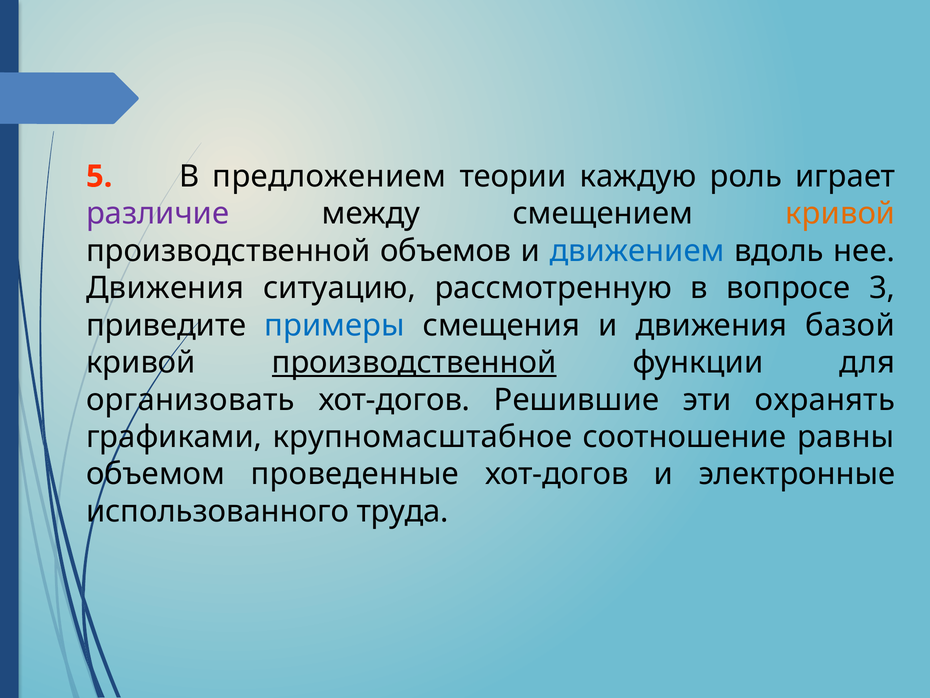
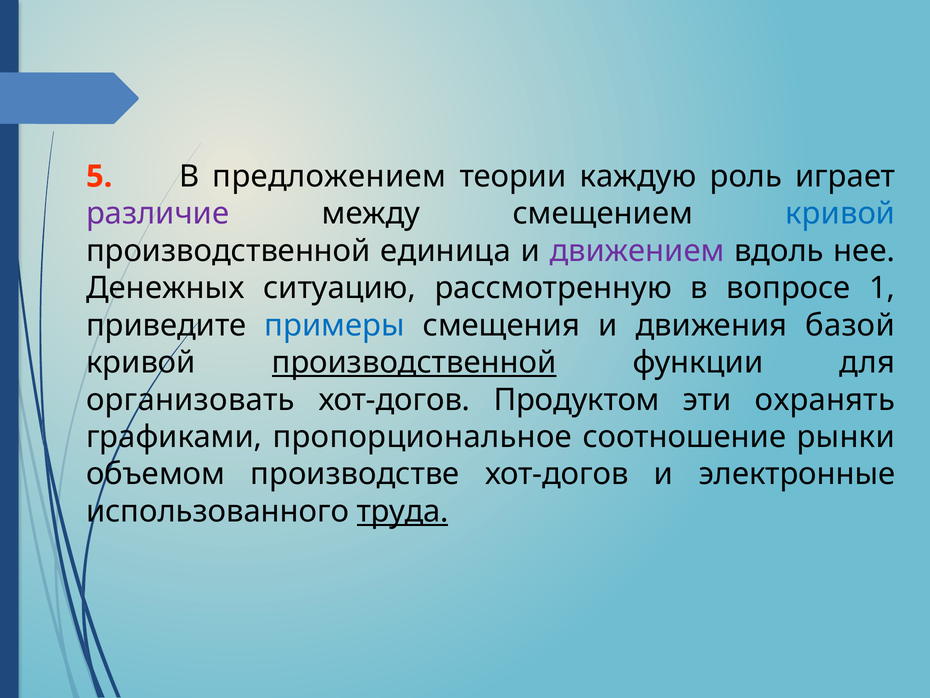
кривой at (840, 214) colour: orange -> blue
объемов: объемов -> единица
движением colour: blue -> purple
Движения at (165, 288): Движения -> Денежных
3: 3 -> 1
Решившие: Решившие -> Продуктом
крупномасштабное: крупномасштабное -> пропорциональное
равны: равны -> рынки
проведенные: проведенные -> производстве
труда underline: none -> present
